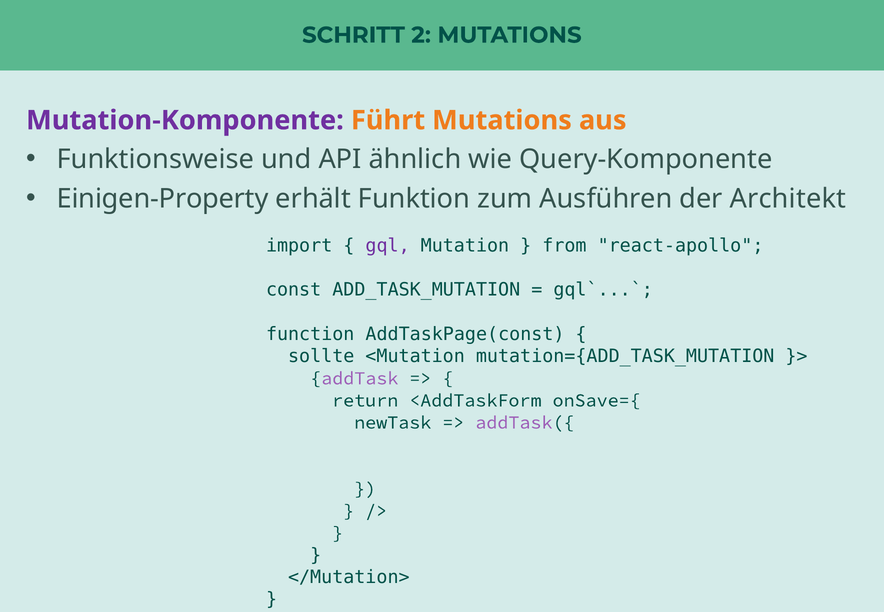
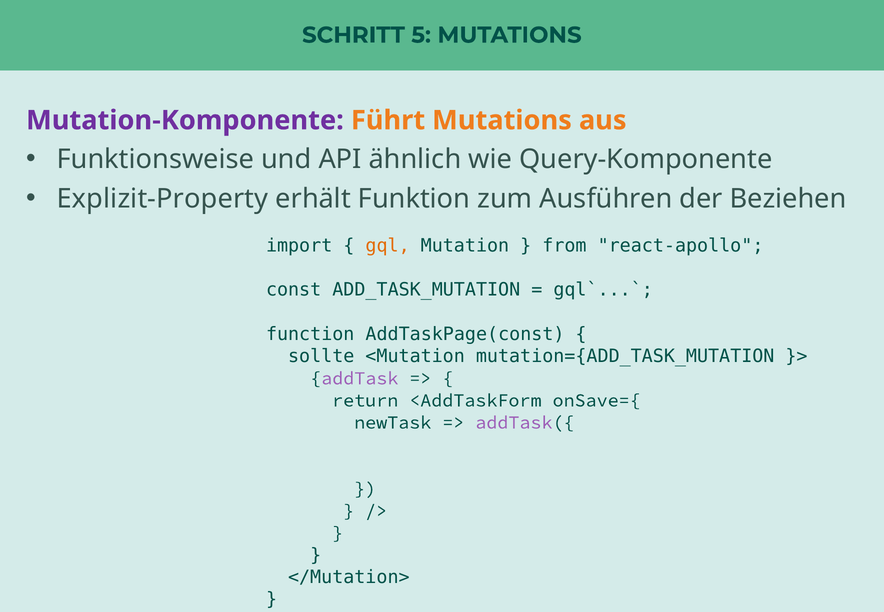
2: 2 -> 5
Einigen-Property: Einigen-Property -> Explizit-Property
Architekt: Architekt -> Beziehen
gql colour: purple -> orange
